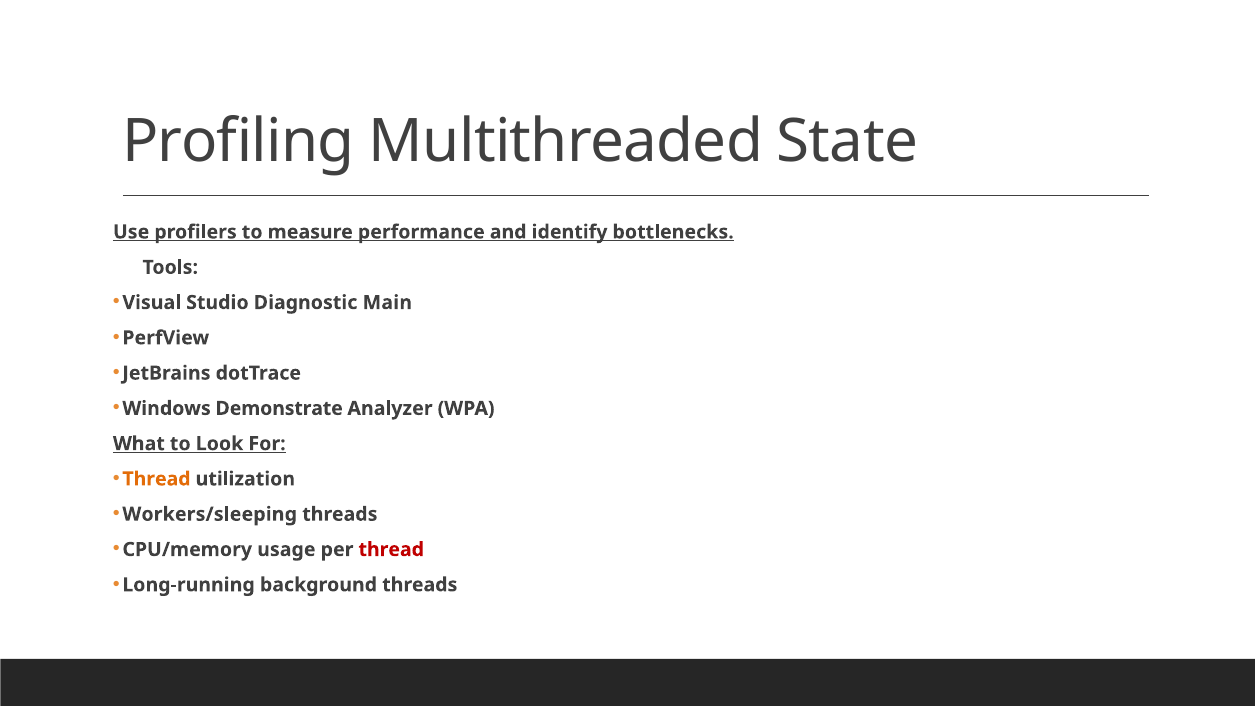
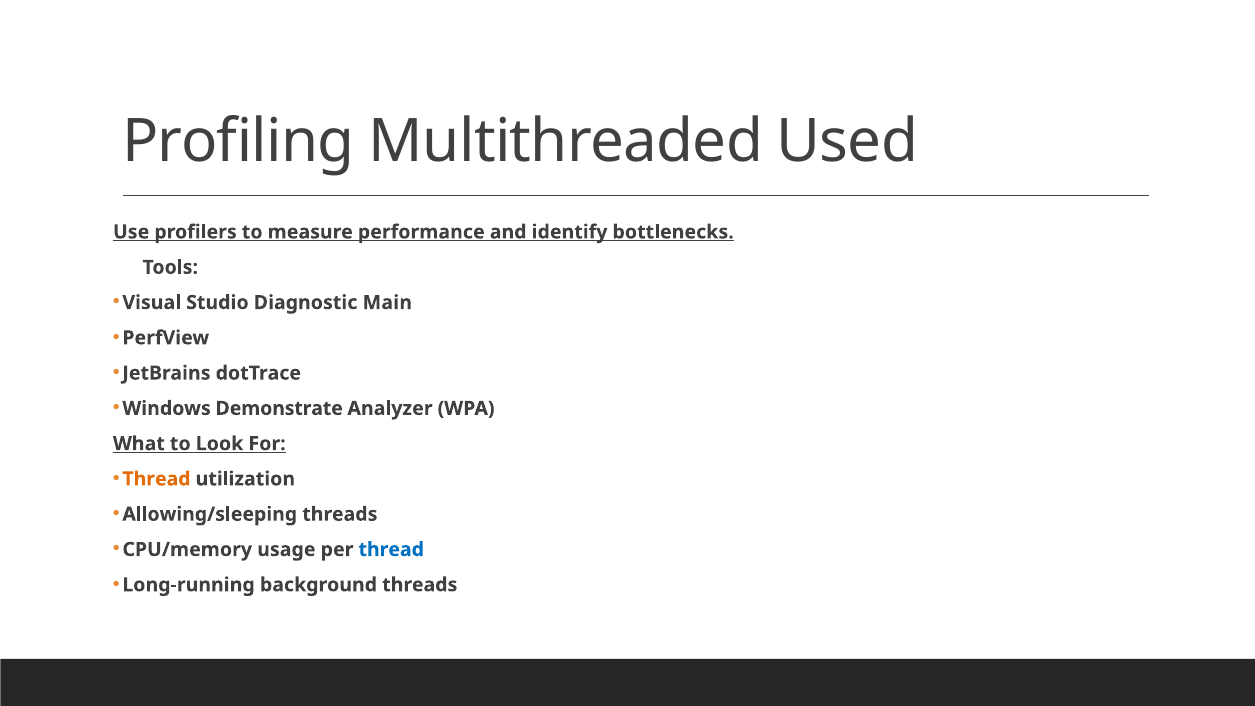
State: State -> Used
Workers/sleeping: Workers/sleeping -> Allowing/sleeping
thread at (391, 549) colour: red -> blue
